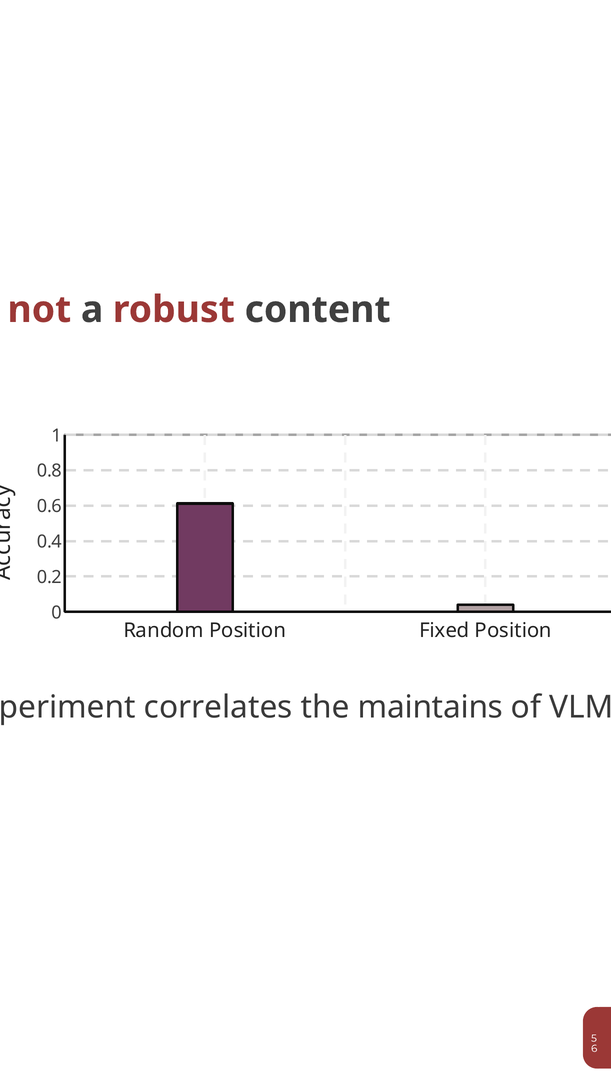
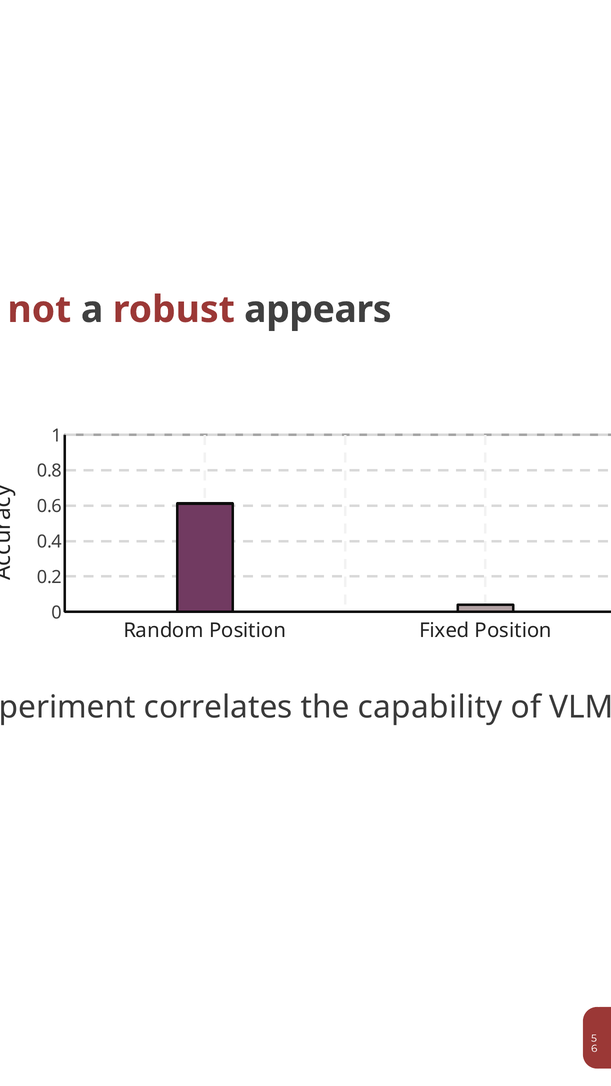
content: content -> appears
maintains: maintains -> capability
